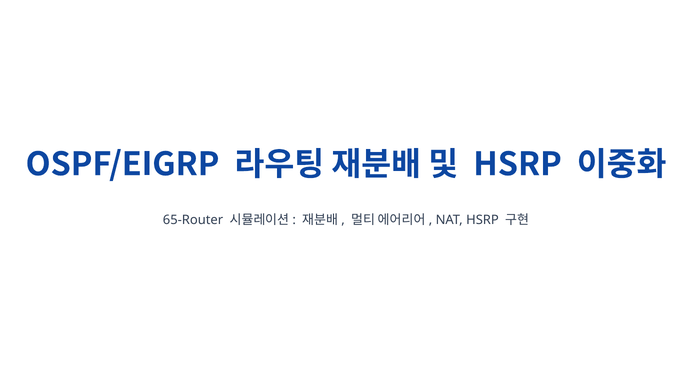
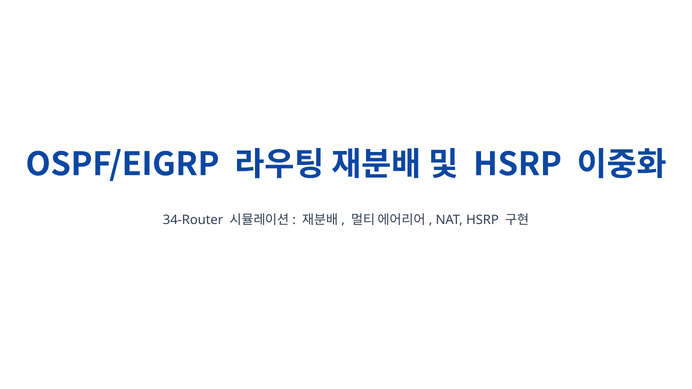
65-Router: 65-Router -> 34-Router
